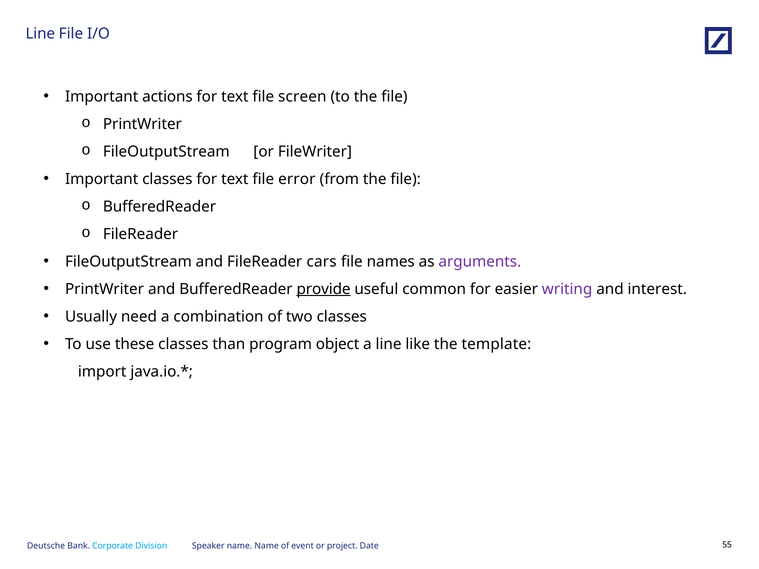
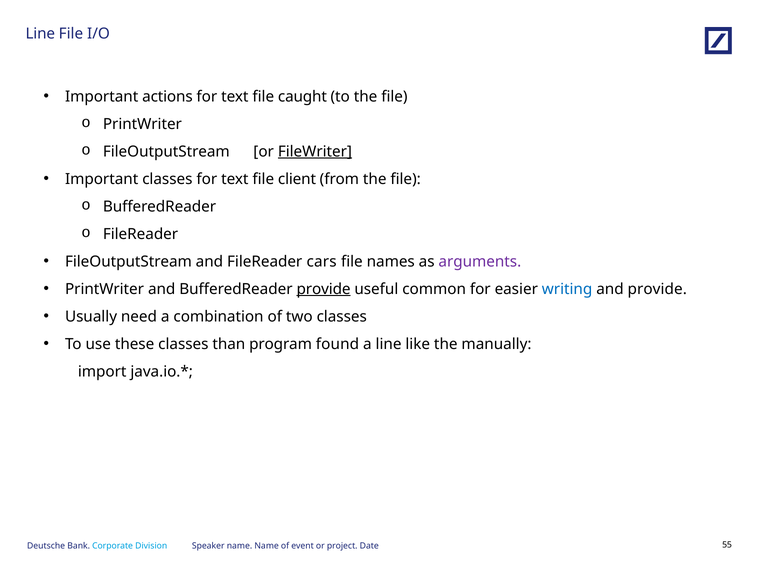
screen: screen -> caught
FileWriter underline: none -> present
error: error -> client
writing colour: purple -> blue
and interest: interest -> provide
object: object -> found
template: template -> manually
